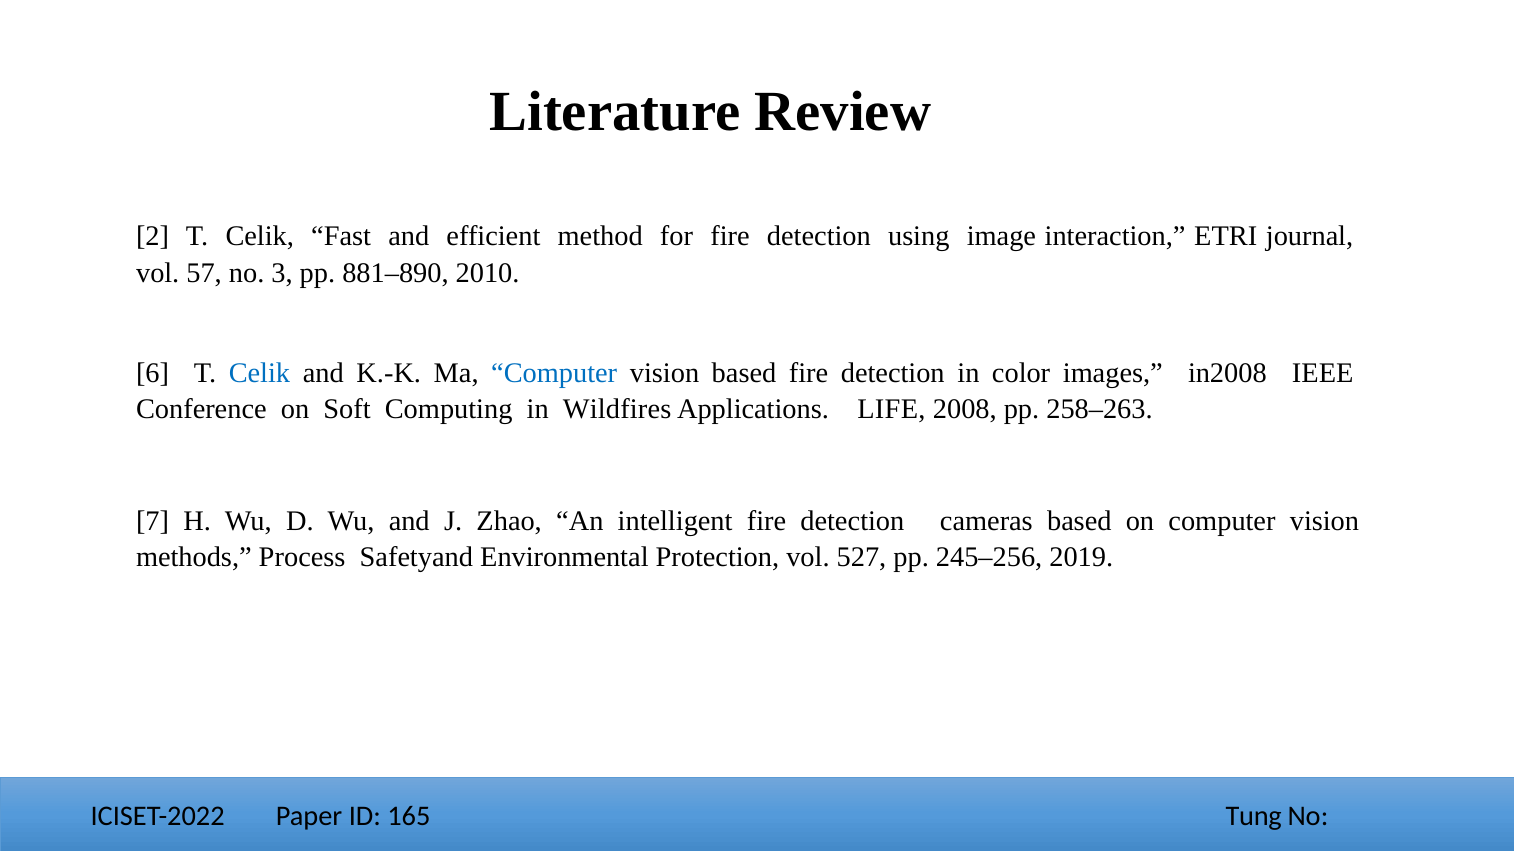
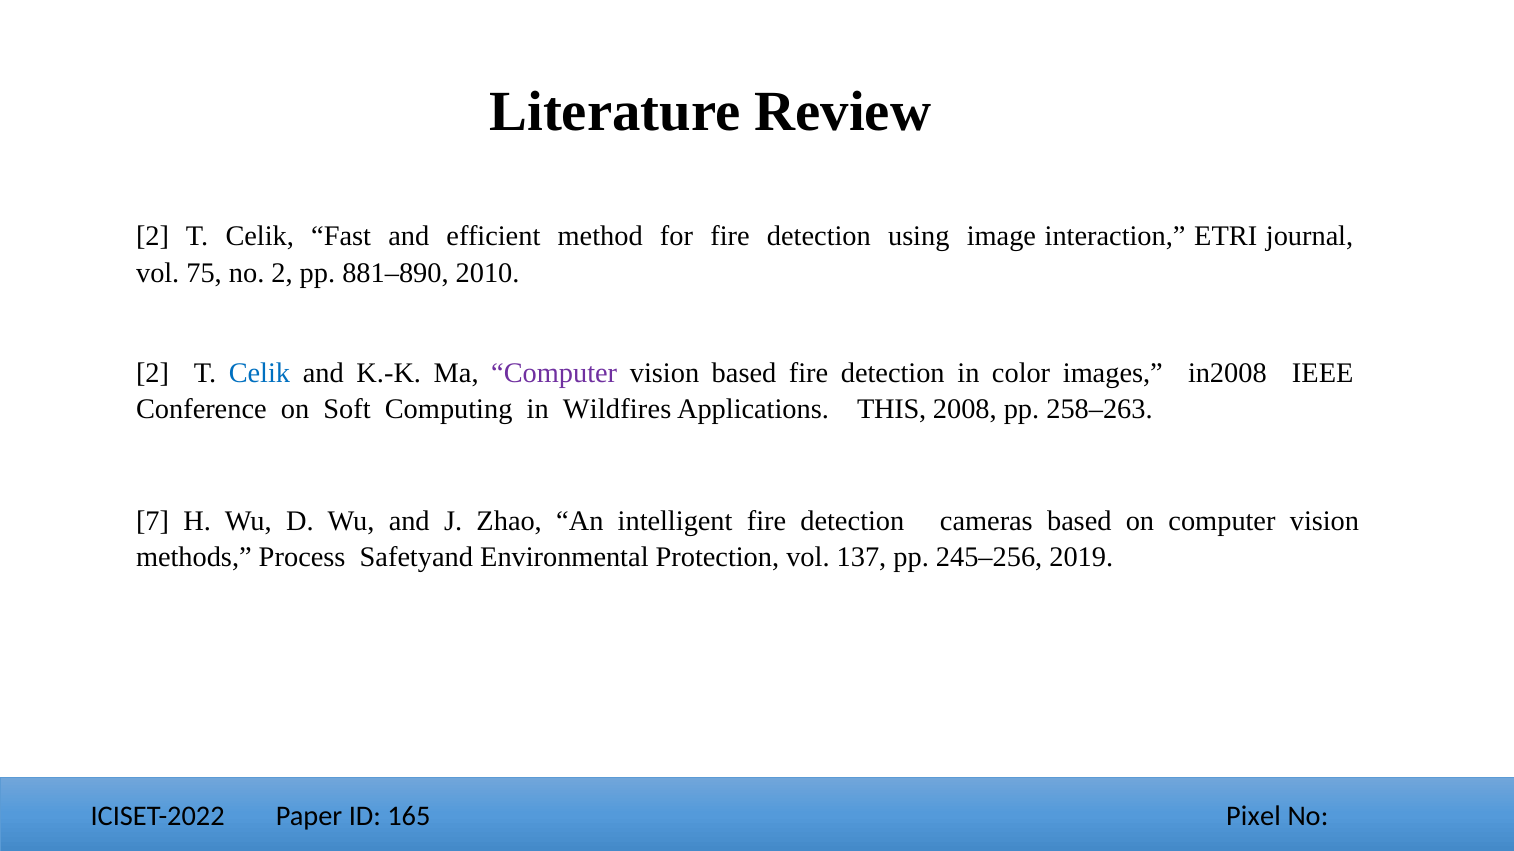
57: 57 -> 75
no 3: 3 -> 2
6 at (153, 373): 6 -> 2
Computer at (554, 373) colour: blue -> purple
LIFE: LIFE -> THIS
527: 527 -> 137
Tung: Tung -> Pixel
